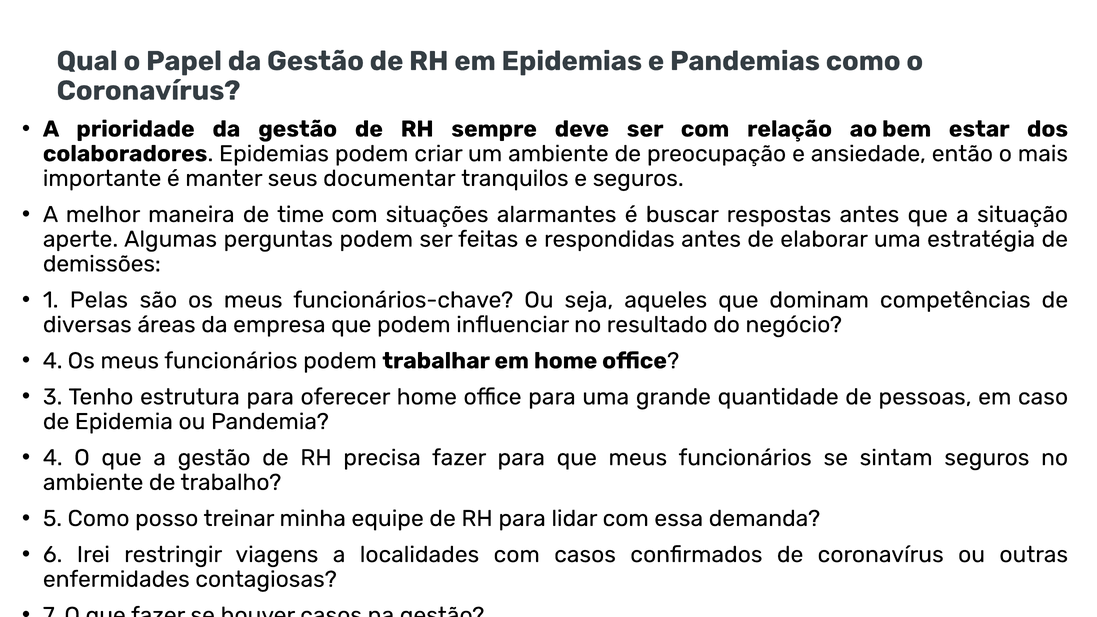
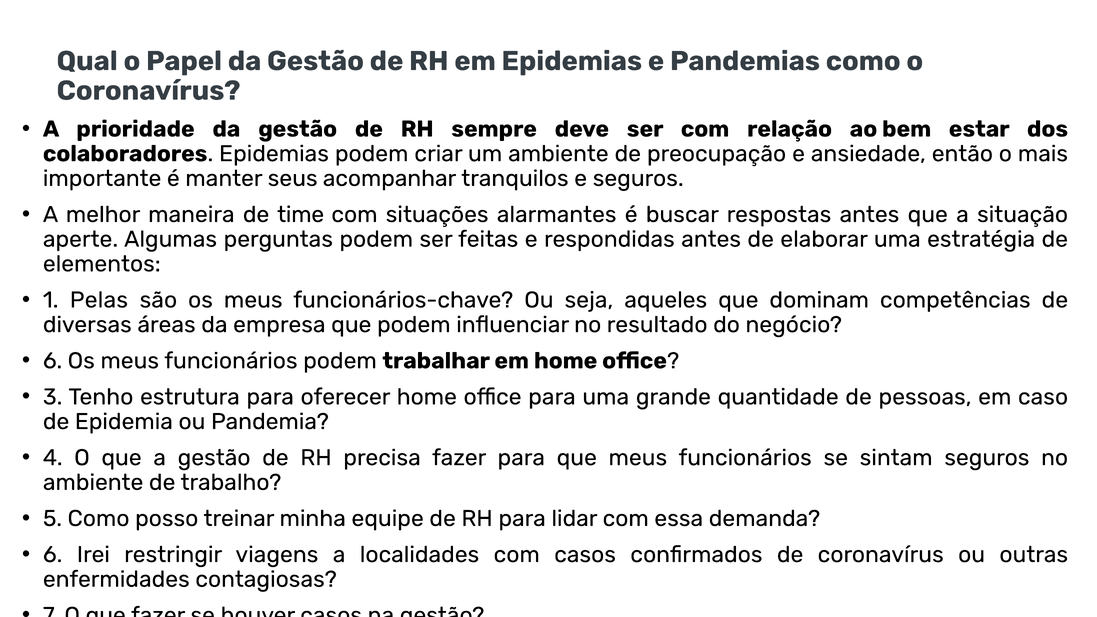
documentar: documentar -> acompanhar
demissões: demissões -> elementos
4 at (53, 361): 4 -> 6
